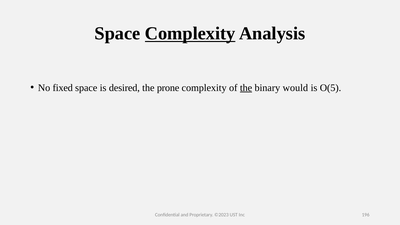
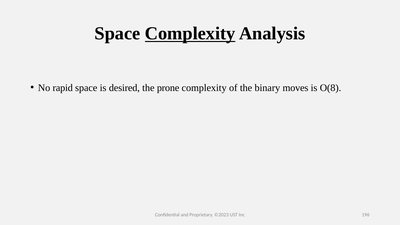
fixed: fixed -> rapid
the at (246, 88) underline: present -> none
would: would -> moves
O(5: O(5 -> O(8
